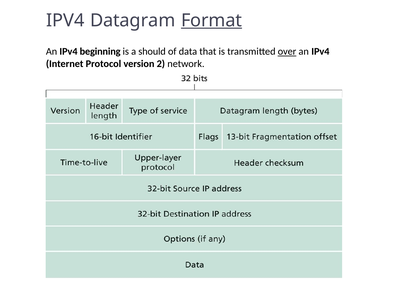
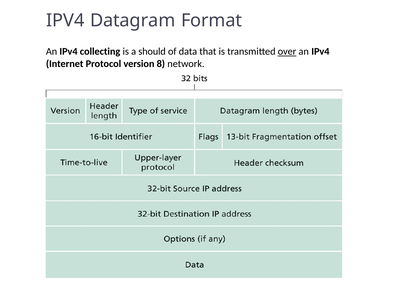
Format underline: present -> none
beginning: beginning -> collecting
2: 2 -> 8
